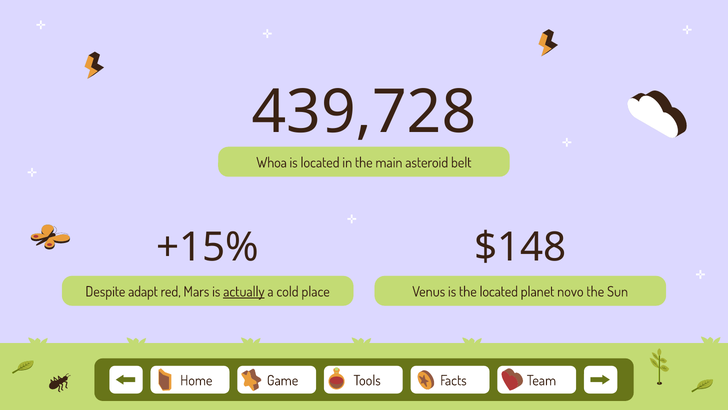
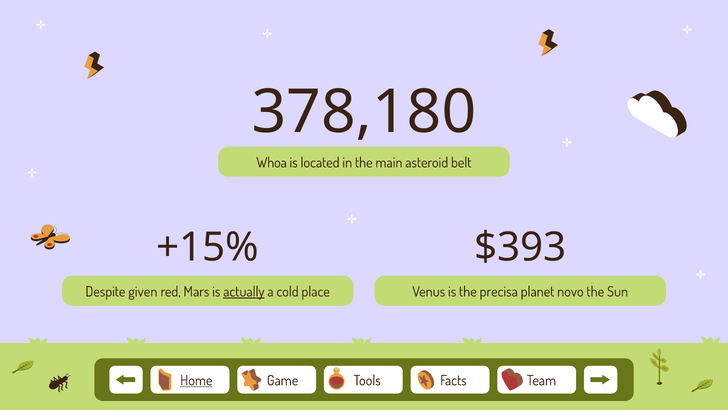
439,728: 439,728 -> 378,180
$148: $148 -> $393
adapt: adapt -> given
the located: located -> precisa
Home underline: none -> present
